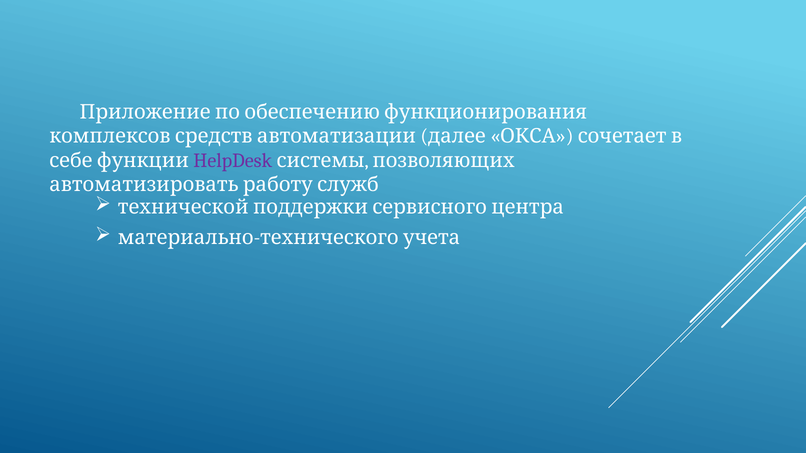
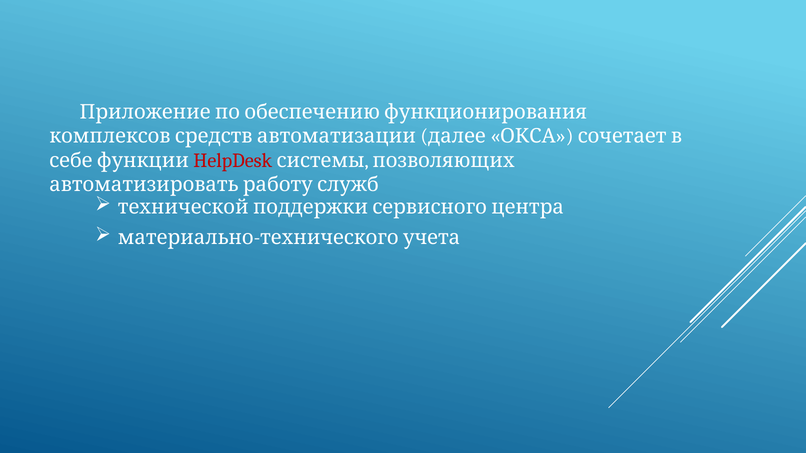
HelpDesk colour: purple -> red
